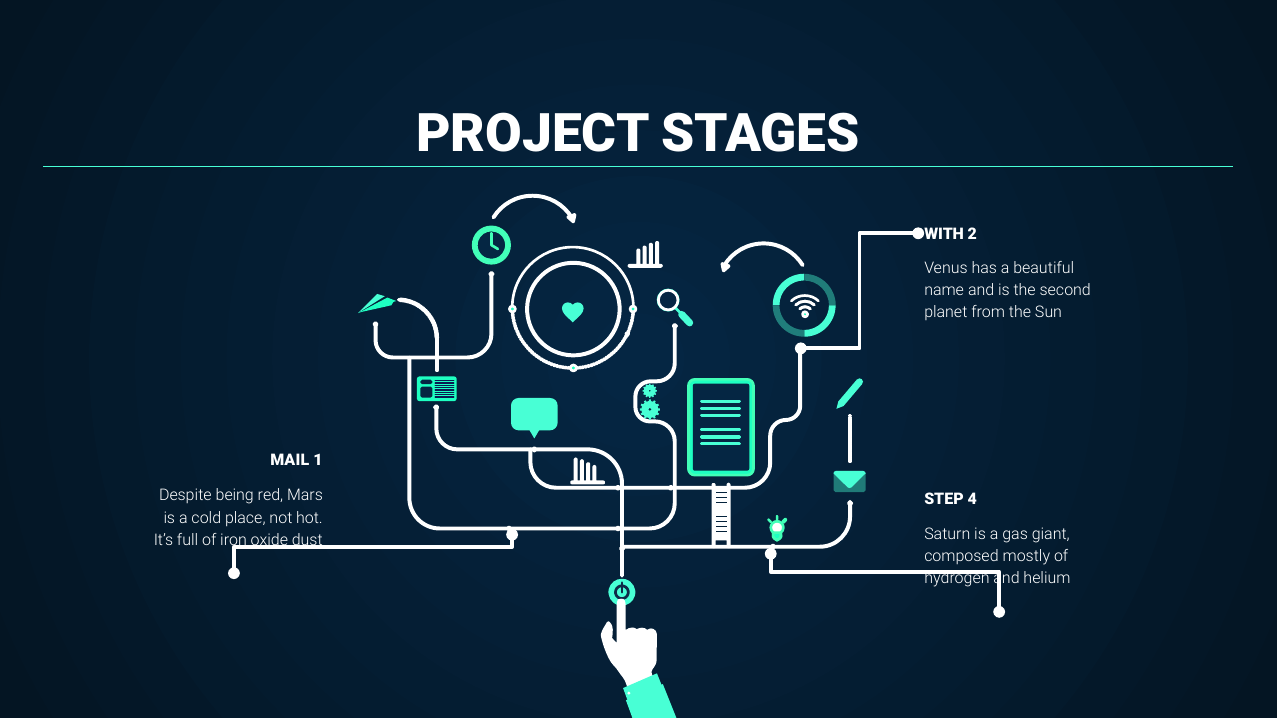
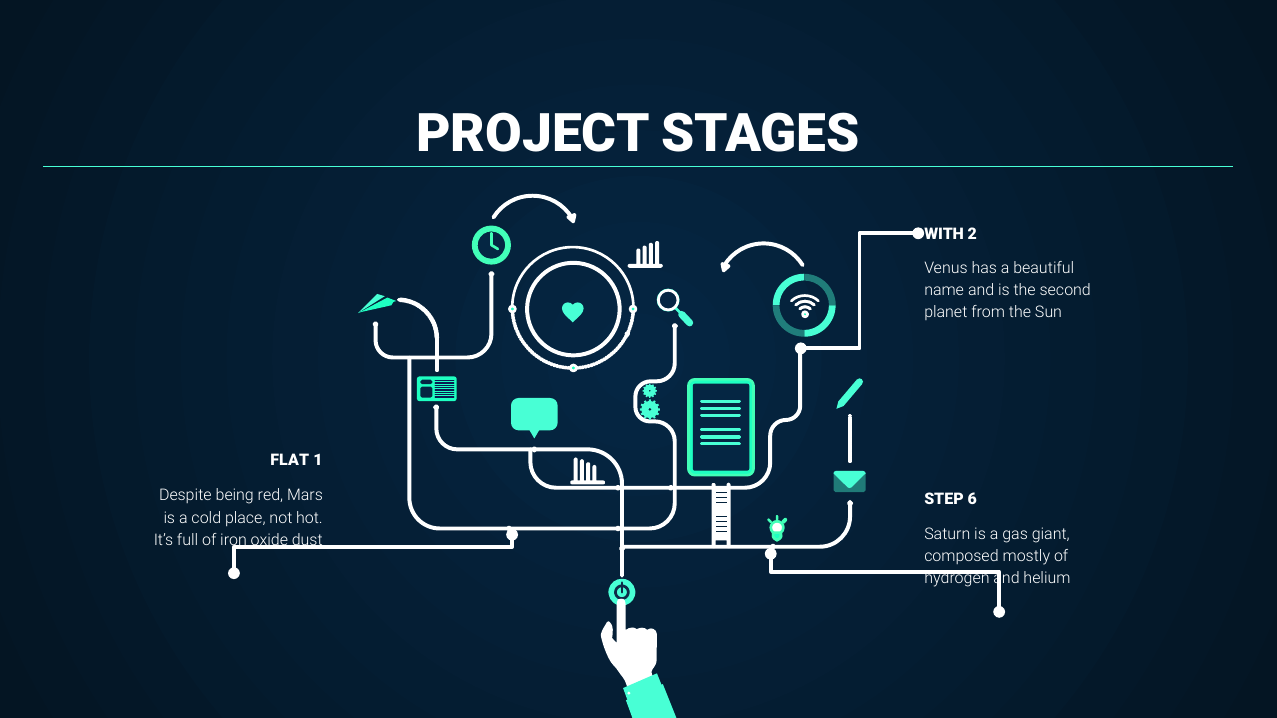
MAIL: MAIL -> FLAT
4: 4 -> 6
